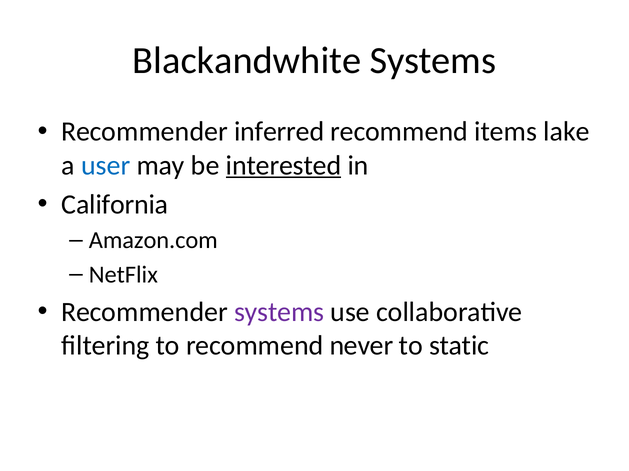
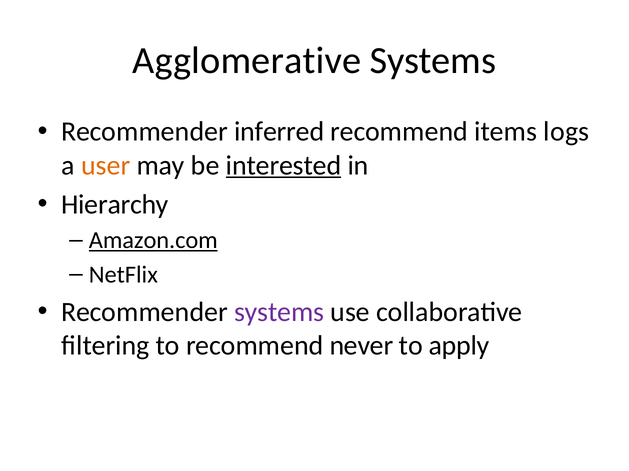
Blackandwhite: Blackandwhite -> Agglomerative
lake: lake -> logs
user colour: blue -> orange
California: California -> Hierarchy
Amazon.com underline: none -> present
static: static -> apply
